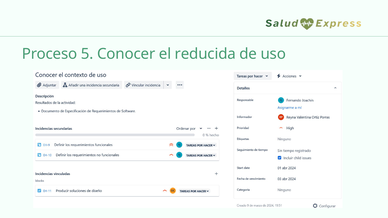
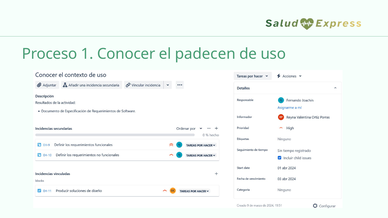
5: 5 -> 1
reducida: reducida -> padecen
